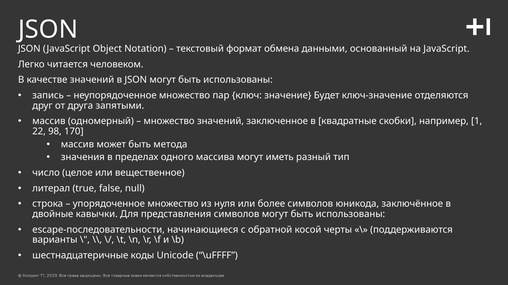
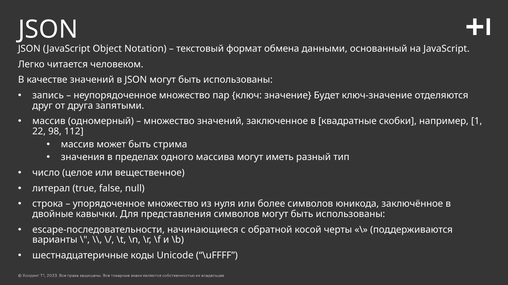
170: 170 -> 112
метода: метода -> стрима
